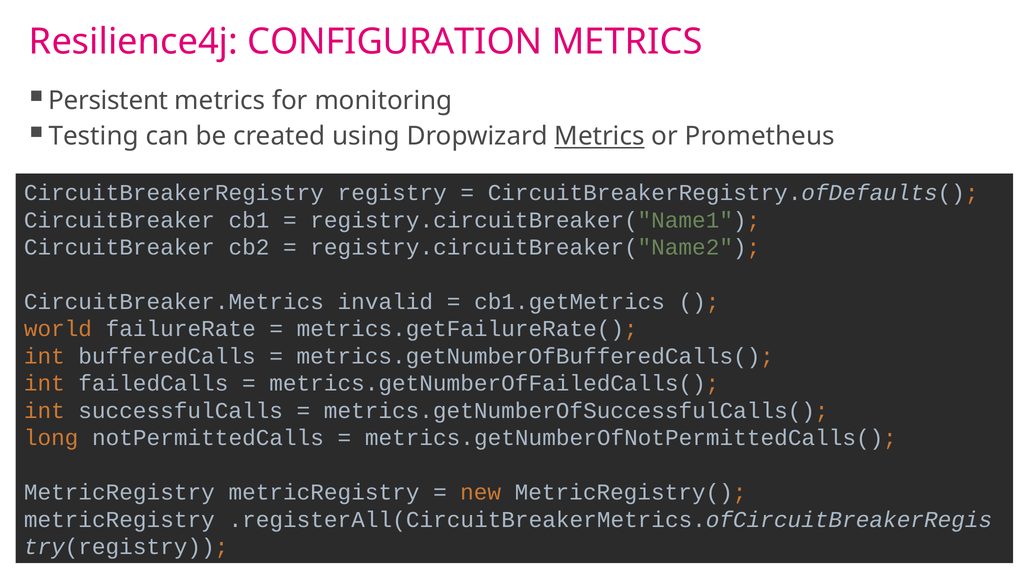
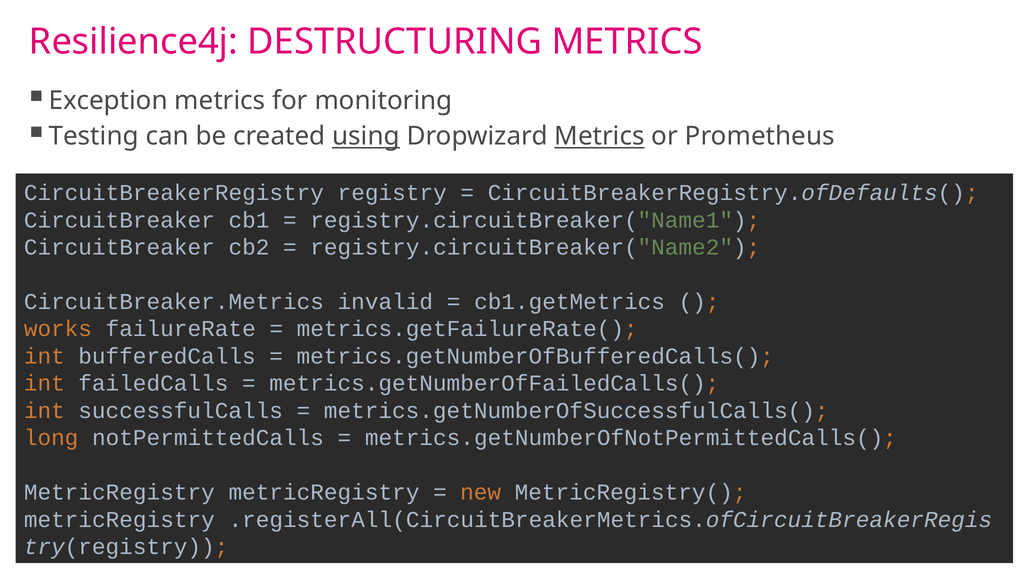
CONFIGURATION: CONFIGURATION -> DESTRUCTURING
Persistent: Persistent -> Exception
using underline: none -> present
world: world -> works
